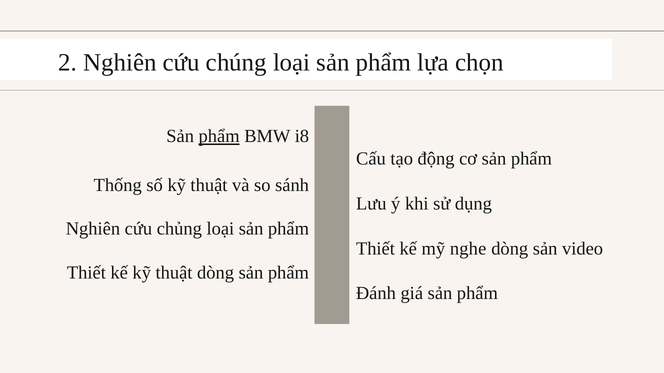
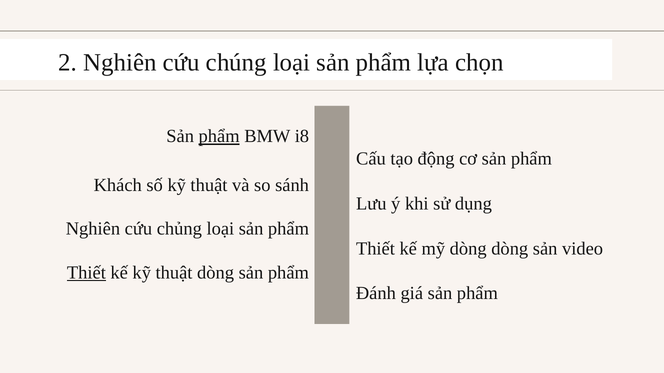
Thống: Thống -> Khách
mỹ nghe: nghe -> dòng
Thiết at (86, 273) underline: none -> present
